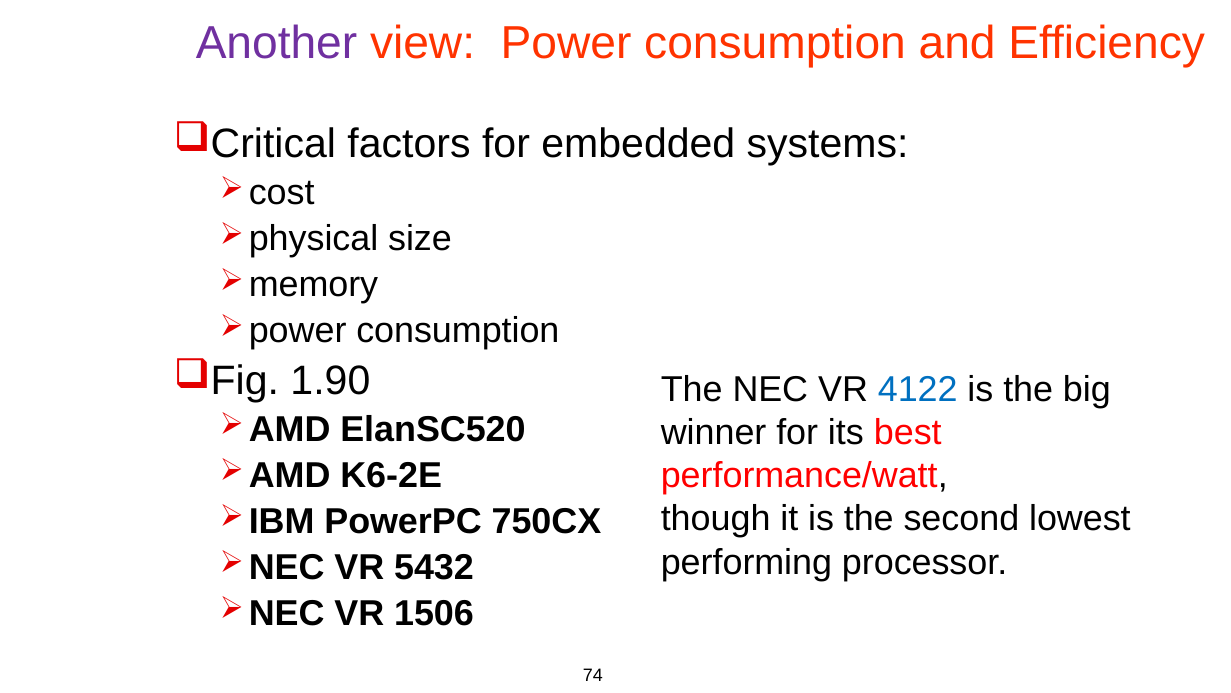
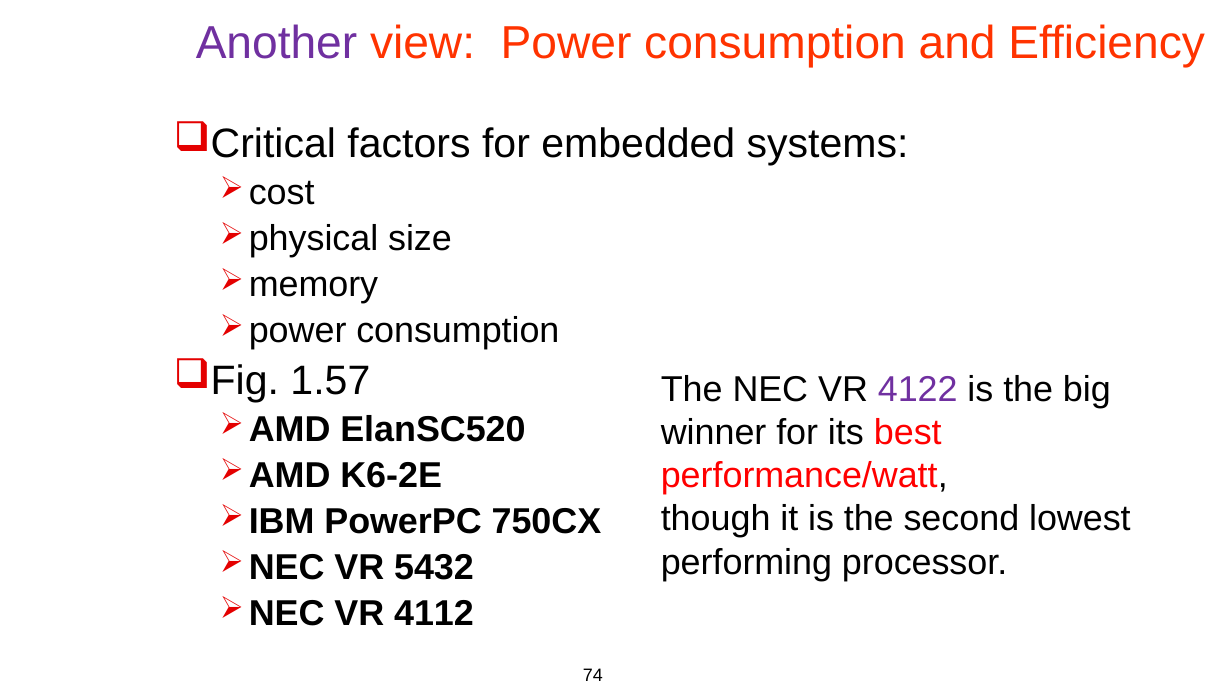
1.90: 1.90 -> 1.57
4122 colour: blue -> purple
1506: 1506 -> 4112
